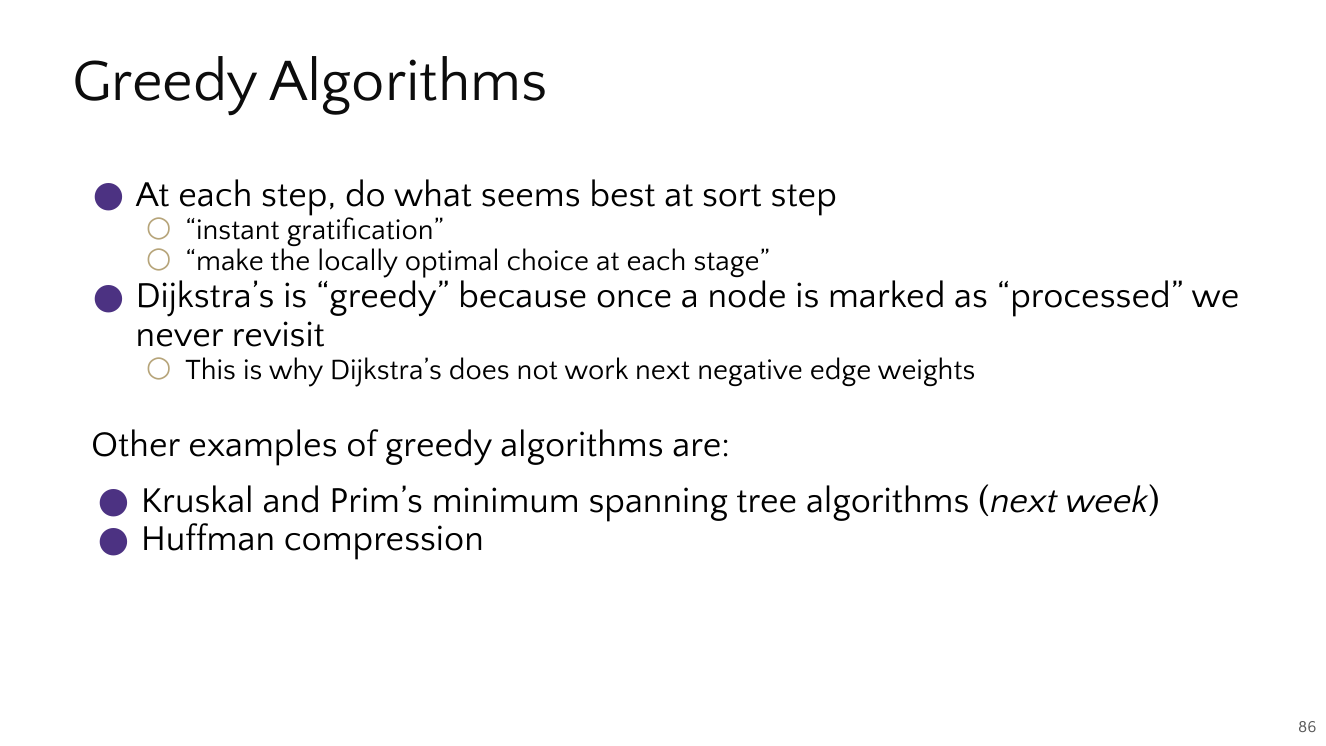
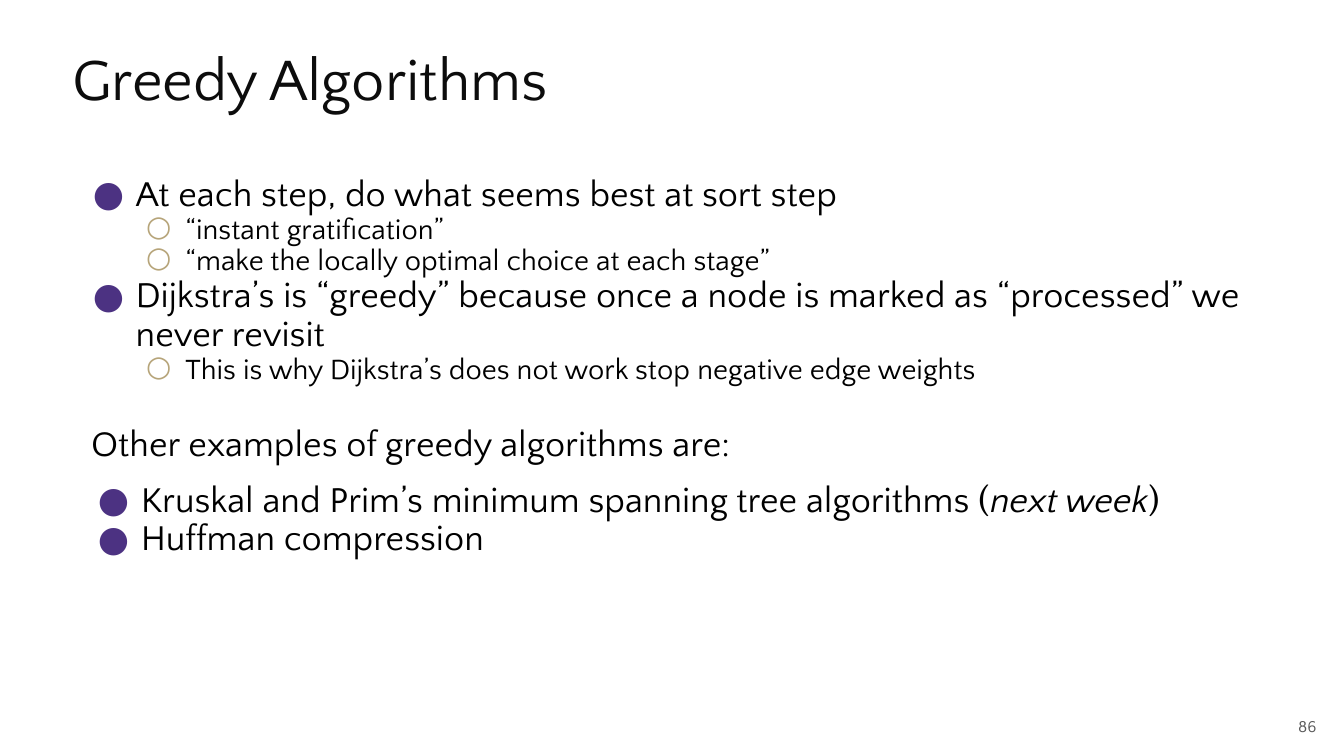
work next: next -> stop
